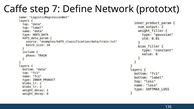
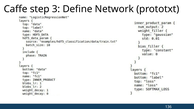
7: 7 -> 3
